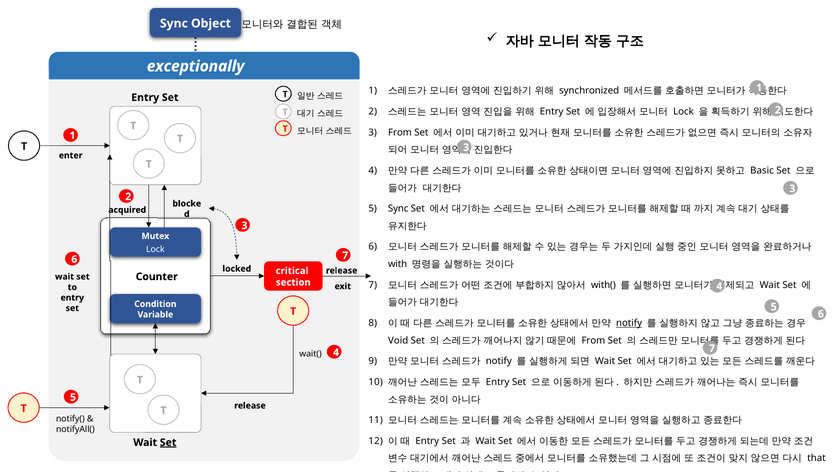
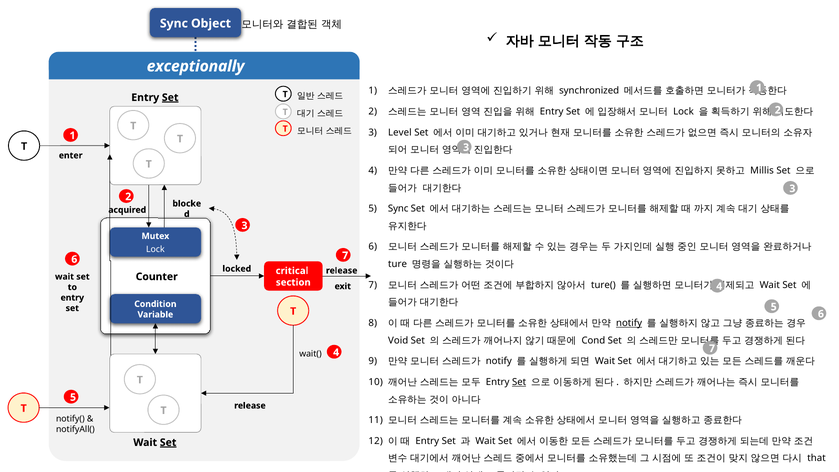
Set at (170, 97) underline: none -> present
3 From: From -> Level
Basic: Basic -> Millis
with: with -> ture
with(: with( -> ture(
From at (593, 340): From -> Cond
Set at (519, 382) underline: none -> present
